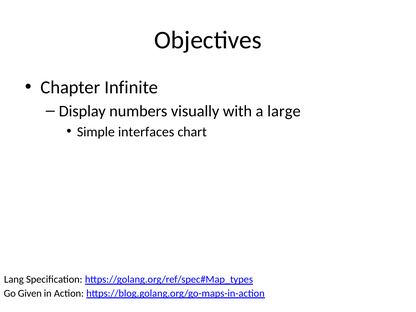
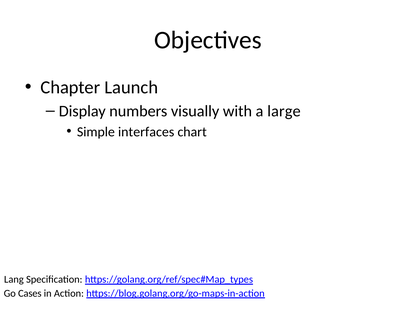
Infinite: Infinite -> Launch
Given: Given -> Cases
